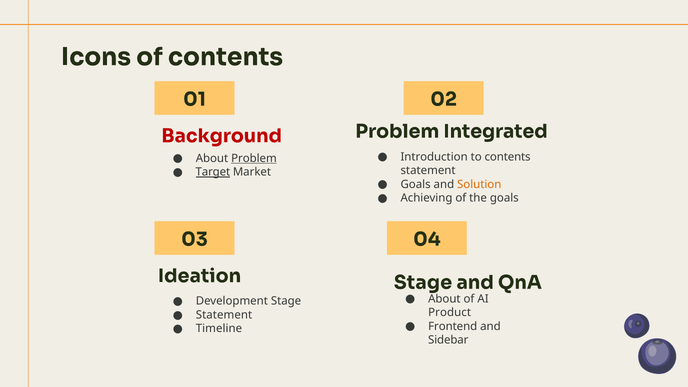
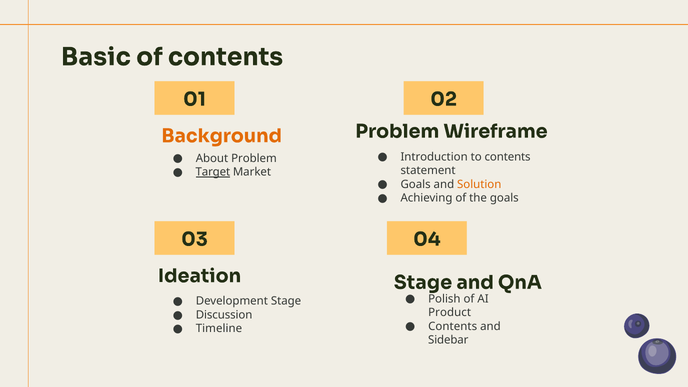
Icons: Icons -> Basic
Background colour: red -> orange
Integrated: Integrated -> Wireframe
Problem at (254, 158) underline: present -> none
About at (444, 299): About -> Polish
Statement at (224, 315): Statement -> Discussion
Frontend at (453, 326): Frontend -> Contents
